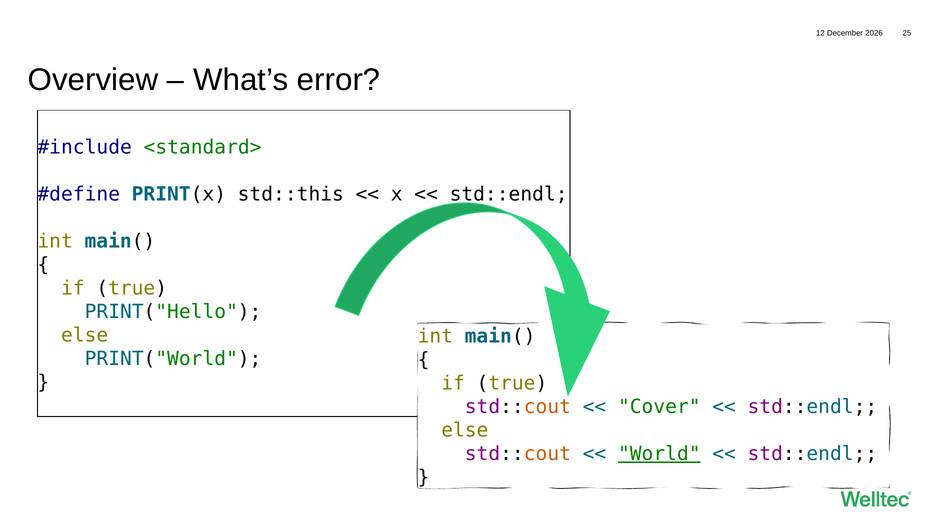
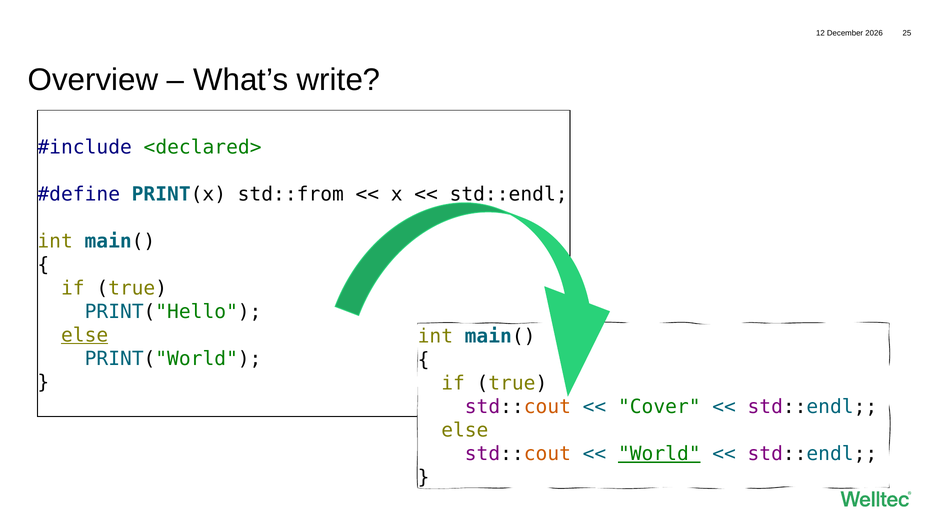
error: error -> write
<standard>: <standard> -> <declared>
std::this: std::this -> std::from
else at (85, 335) underline: none -> present
